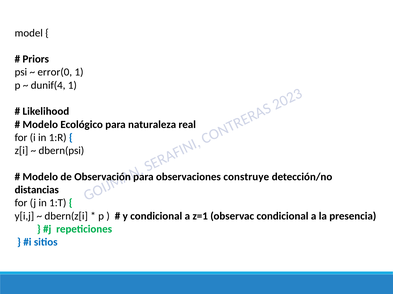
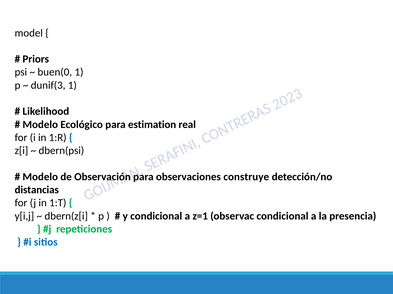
error(0: error(0 -> buen(0
dunif(4: dunif(4 -> dunif(3
naturaleza: naturaleza -> estimation
